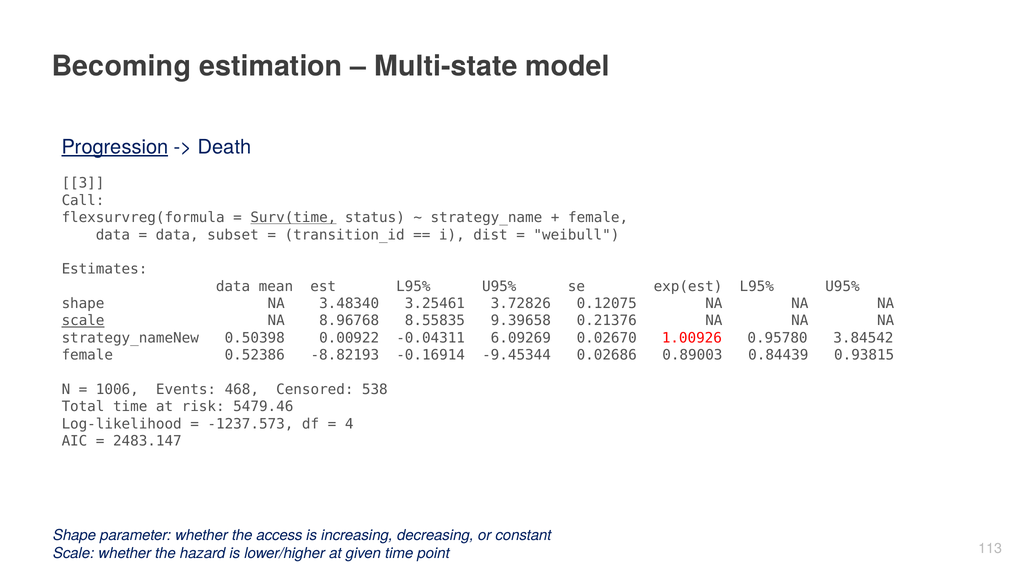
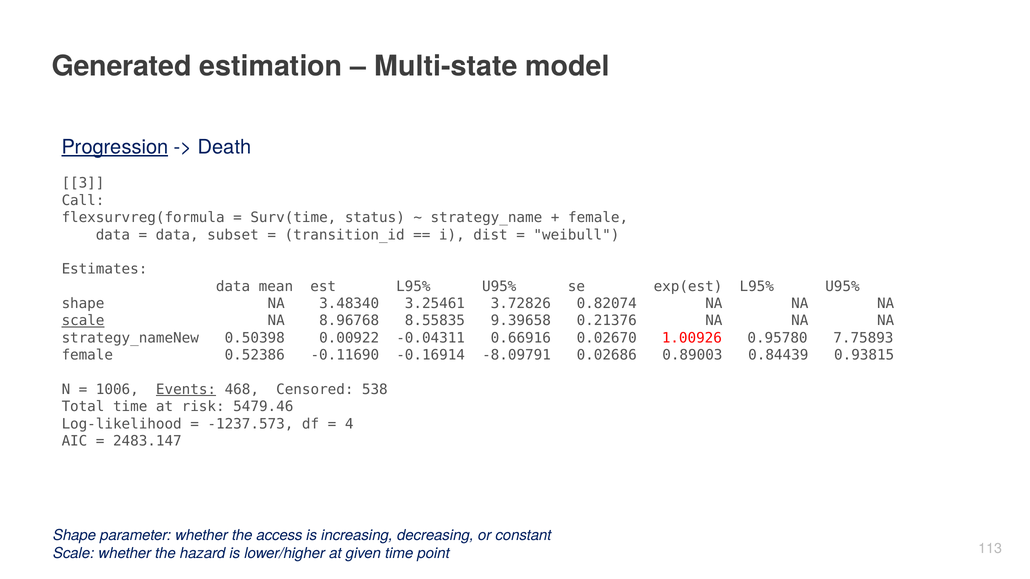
Becoming: Becoming -> Generated
Surv(time underline: present -> none
0.12075: 0.12075 -> 0.82074
6.09269: 6.09269 -> 0.66916
3.84542: 3.84542 -> 7.75893
-8.82193: -8.82193 -> -0.11690
-9.45344: -9.45344 -> -8.09791
Events underline: none -> present
